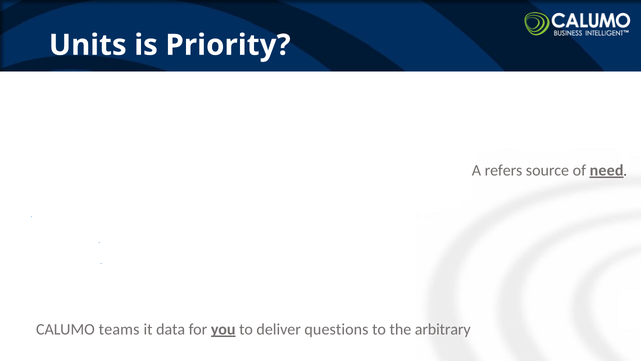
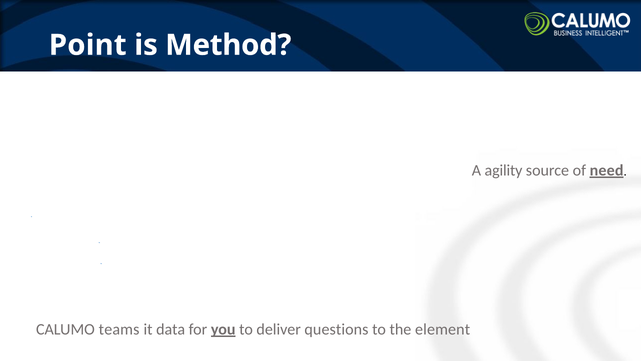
Units: Units -> Point
Priority: Priority -> Method
refers: refers -> agility
arbitrary: arbitrary -> element
